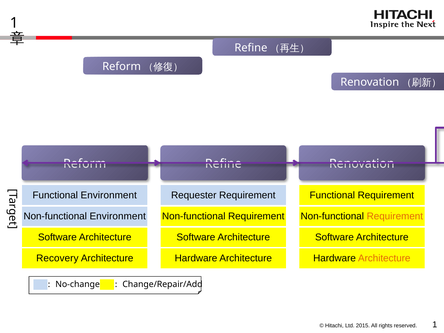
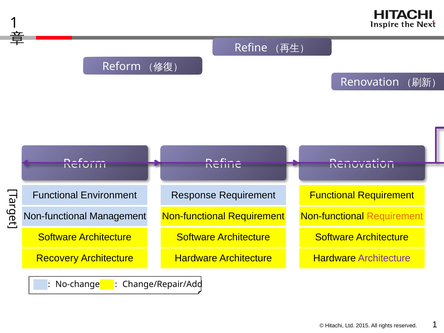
Requester: Requester -> Response
Non-functional Environment: Environment -> Management
Architecture at (384, 258) colour: orange -> purple
